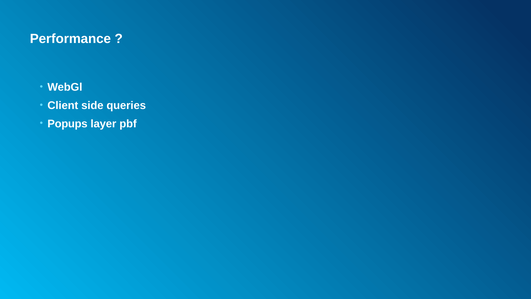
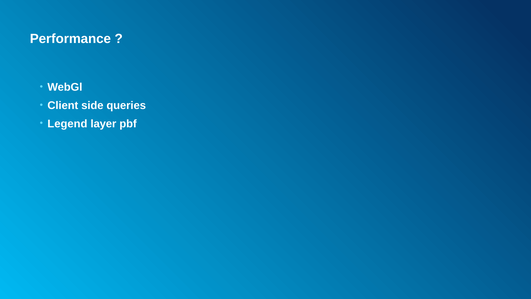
Popups: Popups -> Legend
